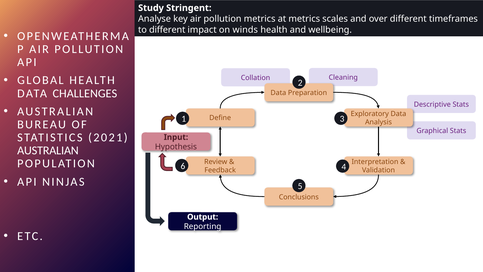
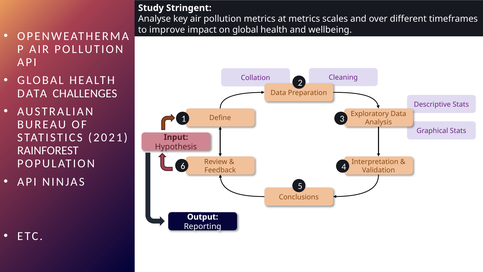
to different: different -> improve
on winds: winds -> global
AUSTRALIAN at (48, 150): AUSTRALIAN -> RAINFOREST
